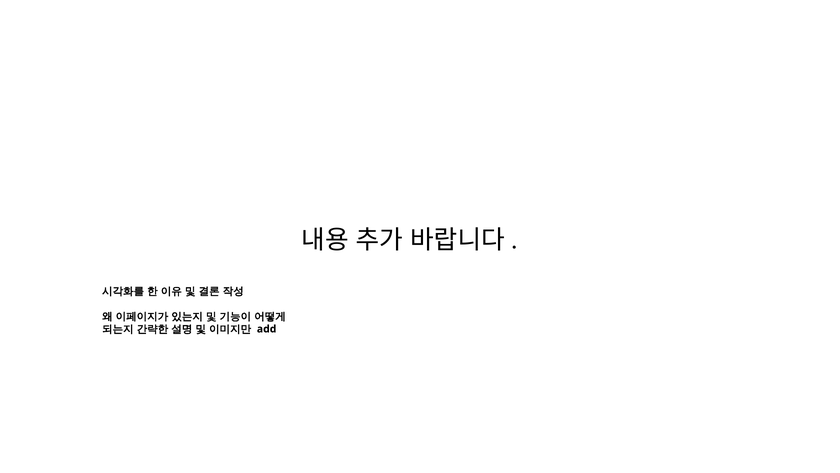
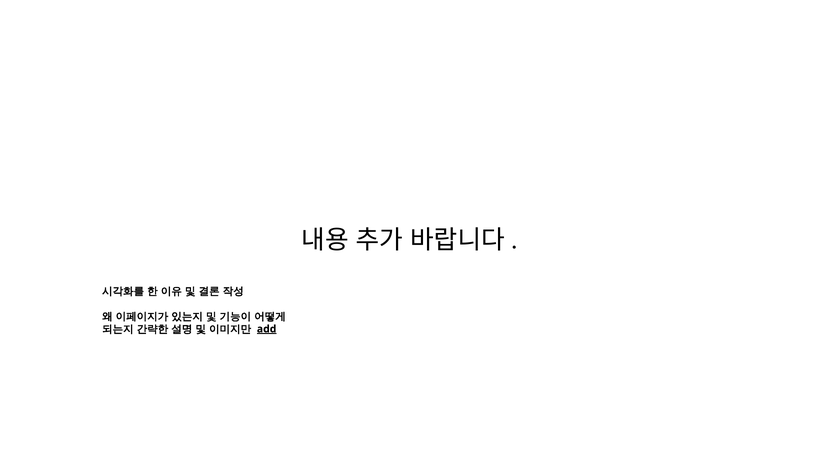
add underline: none -> present
